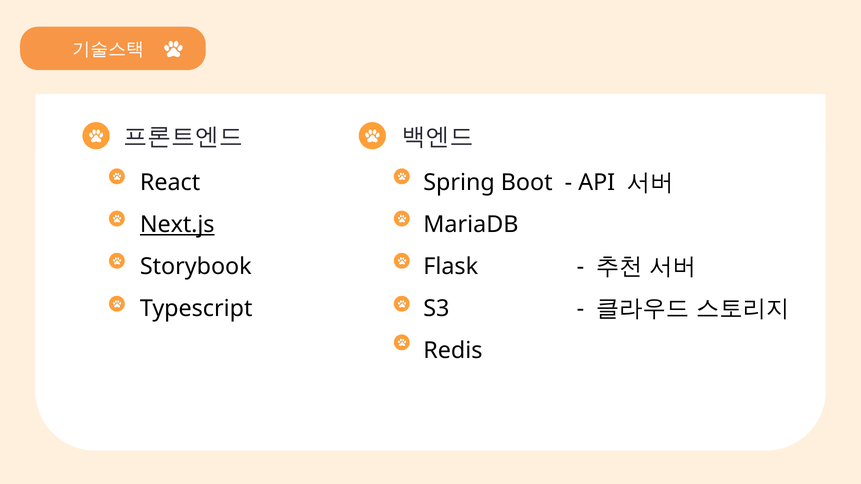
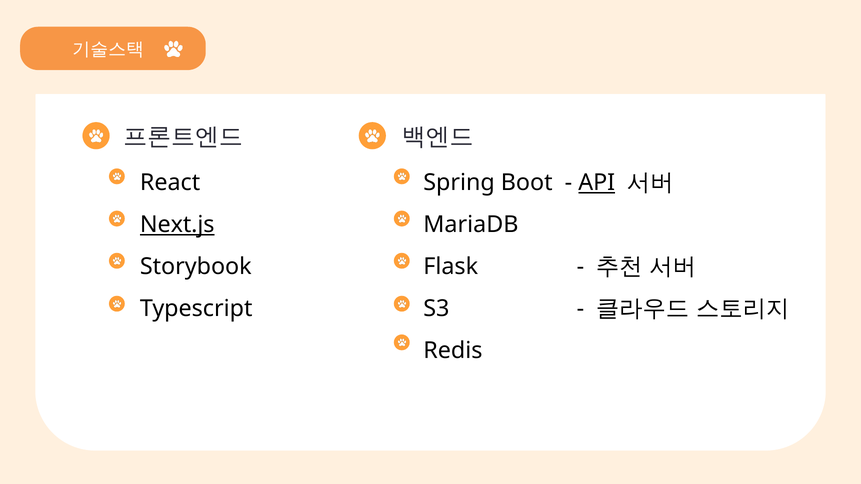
API underline: none -> present
